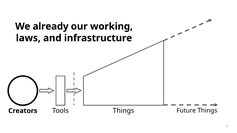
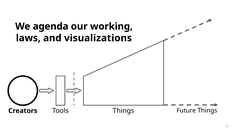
already: already -> agenda
infrastructure: infrastructure -> visualizations
